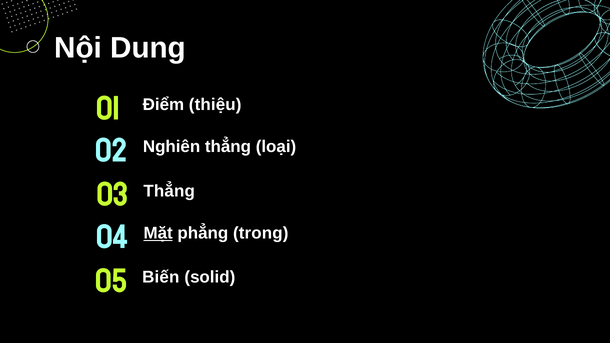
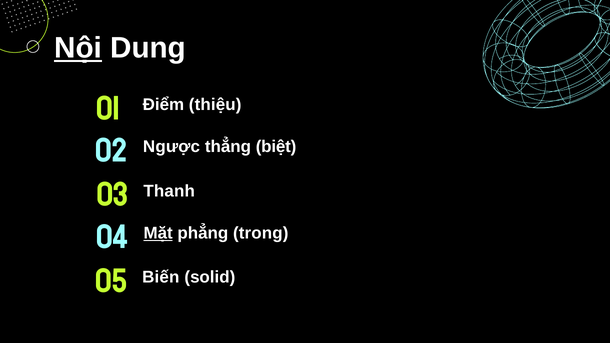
Nội underline: none -> present
Nghiên: Nghiên -> Ngược
loại: loại -> biệt
Thẳng at (169, 191): Thẳng -> Thanh
